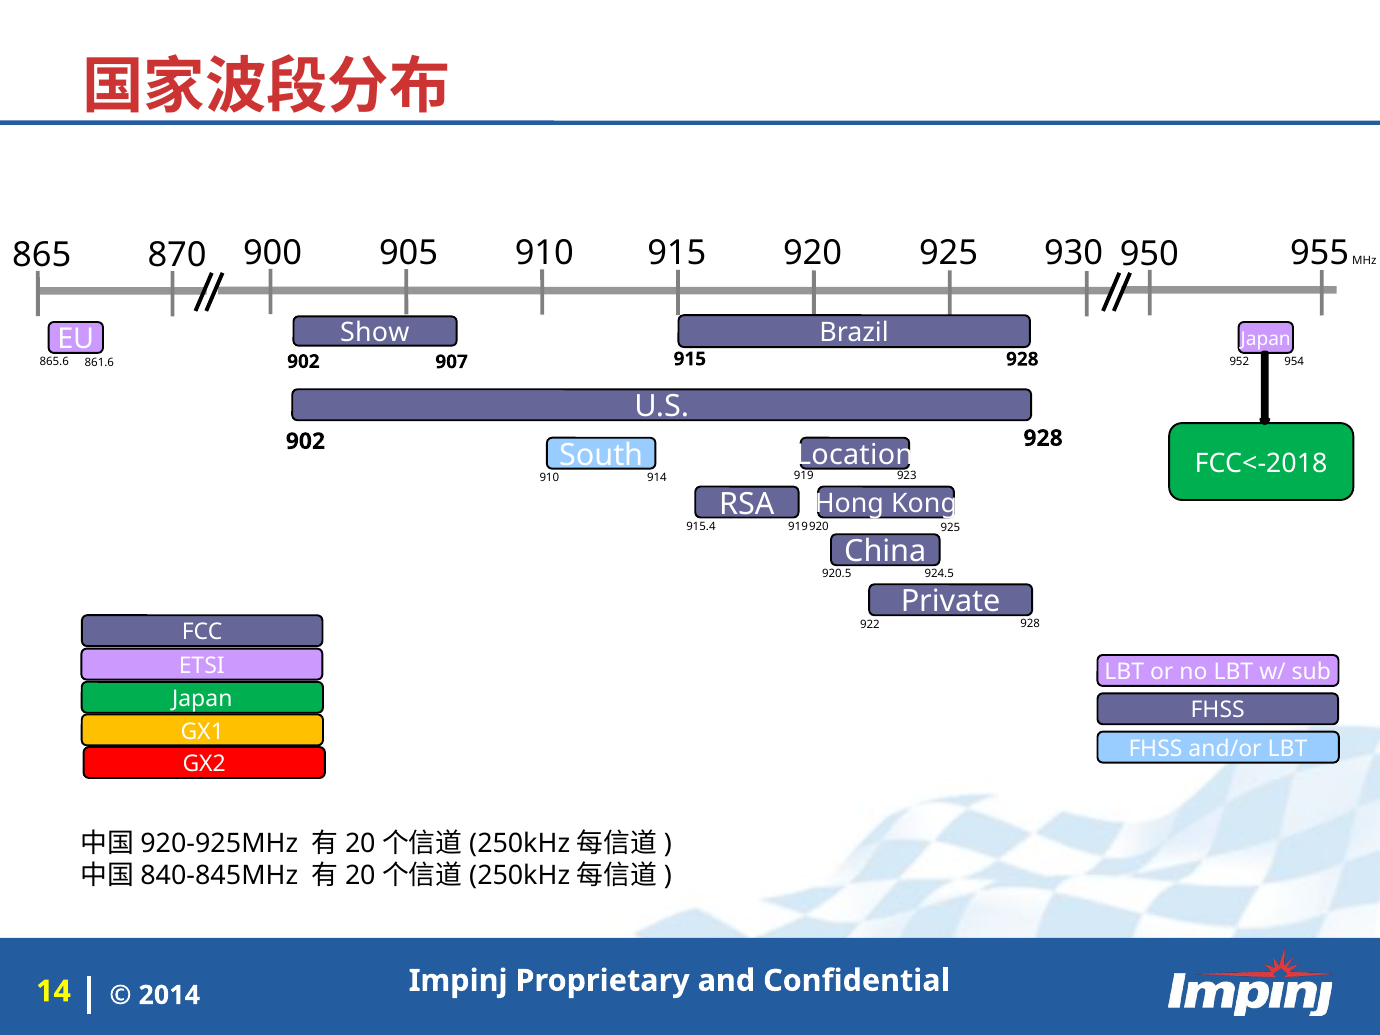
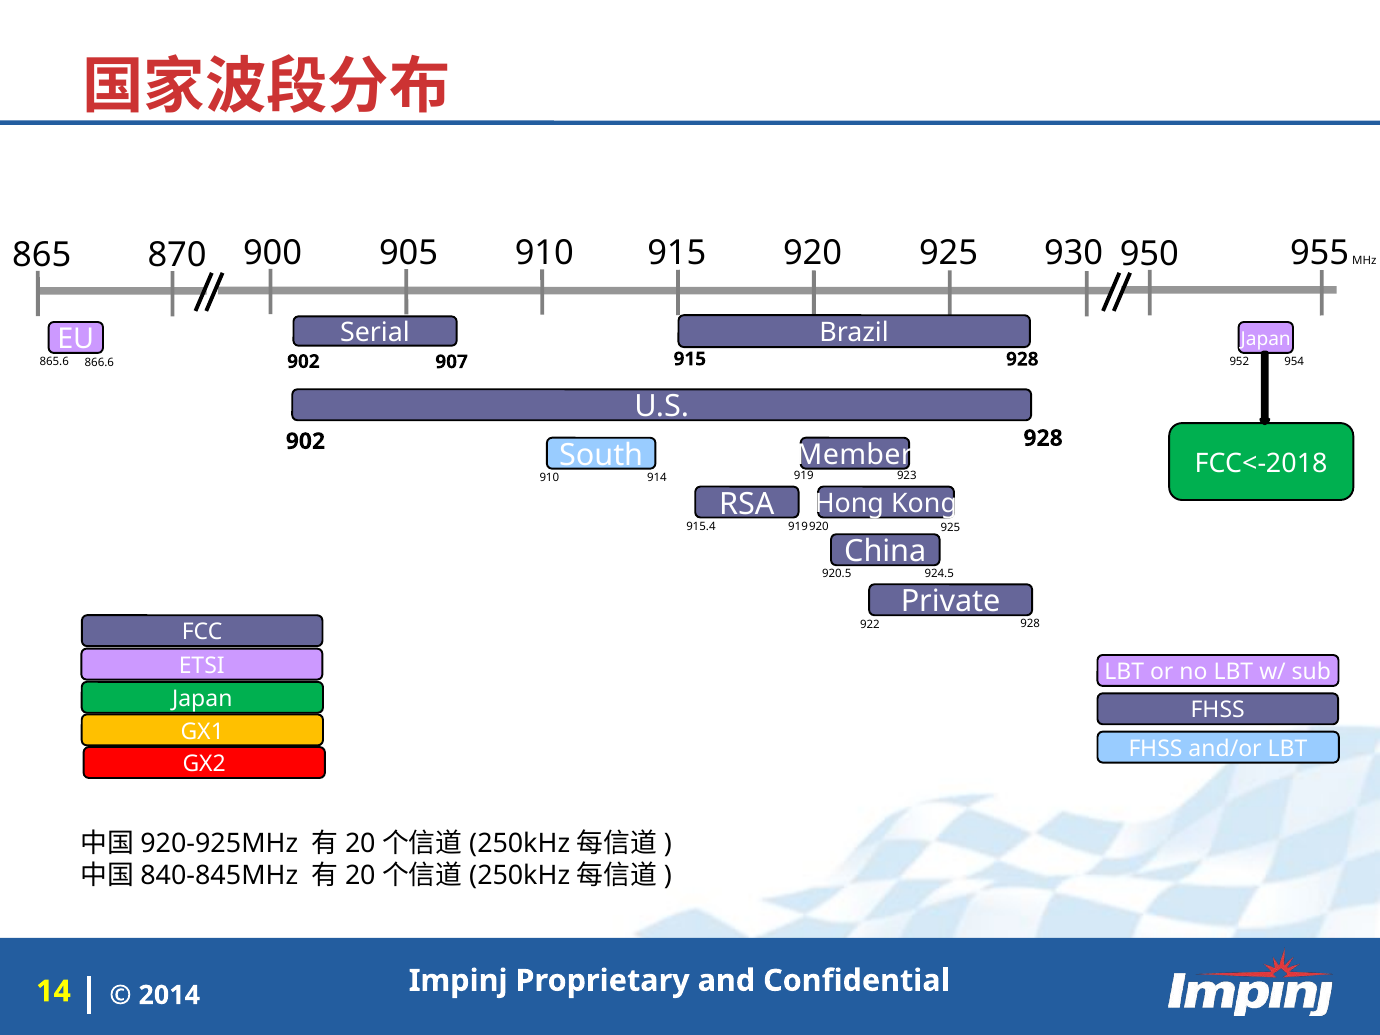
Show: Show -> Serial
861.6: 861.6 -> 866.6
Location: Location -> Member
